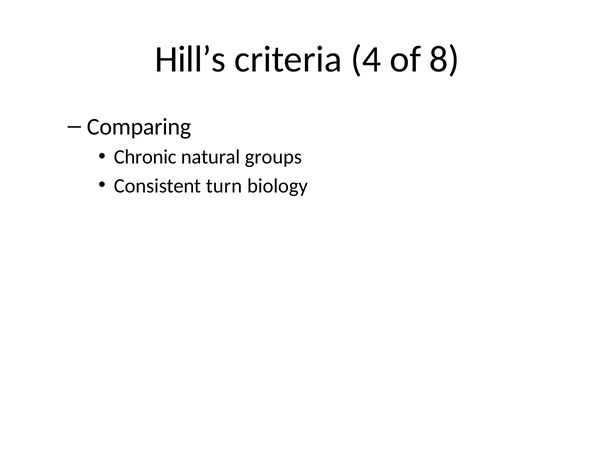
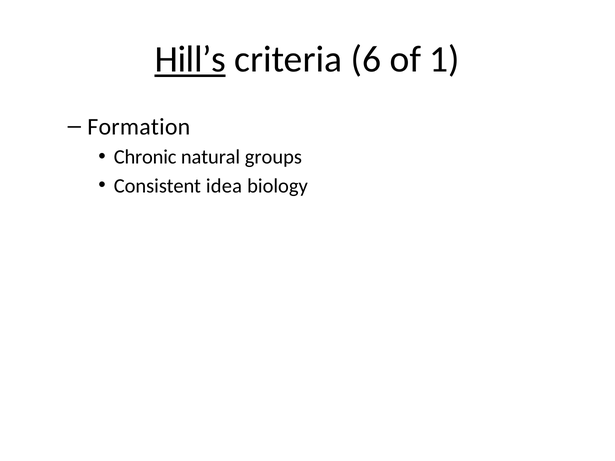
Hill’s underline: none -> present
4: 4 -> 6
8: 8 -> 1
Comparing: Comparing -> Formation
turn: turn -> idea
